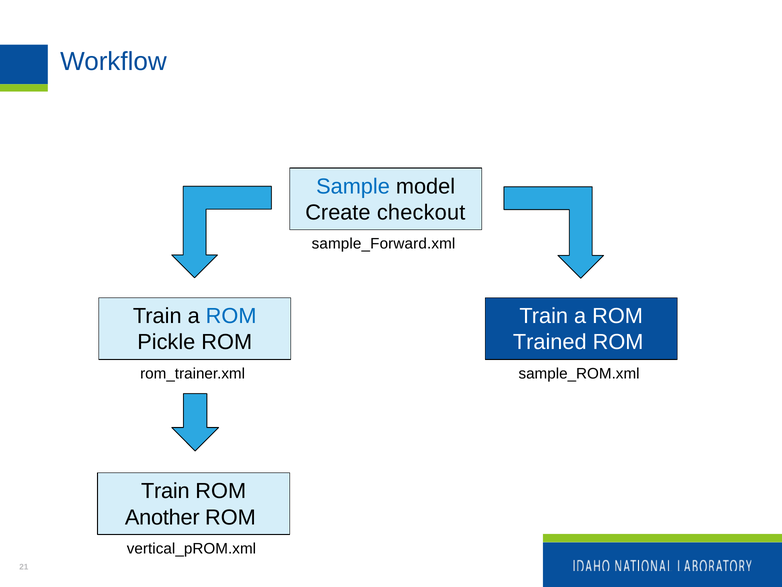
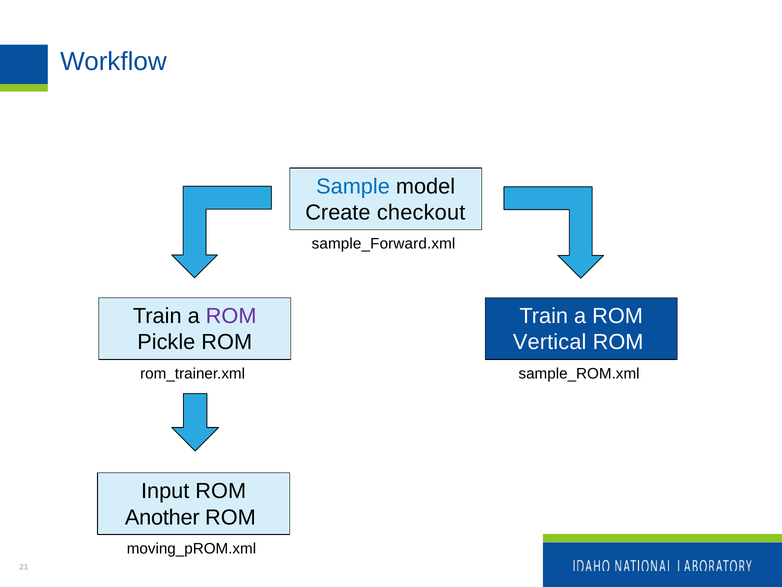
ROM at (231, 316) colour: blue -> purple
Trained: Trained -> Vertical
Train at (165, 491): Train -> Input
vertical_pROM.xml: vertical_pROM.xml -> moving_pROM.xml
